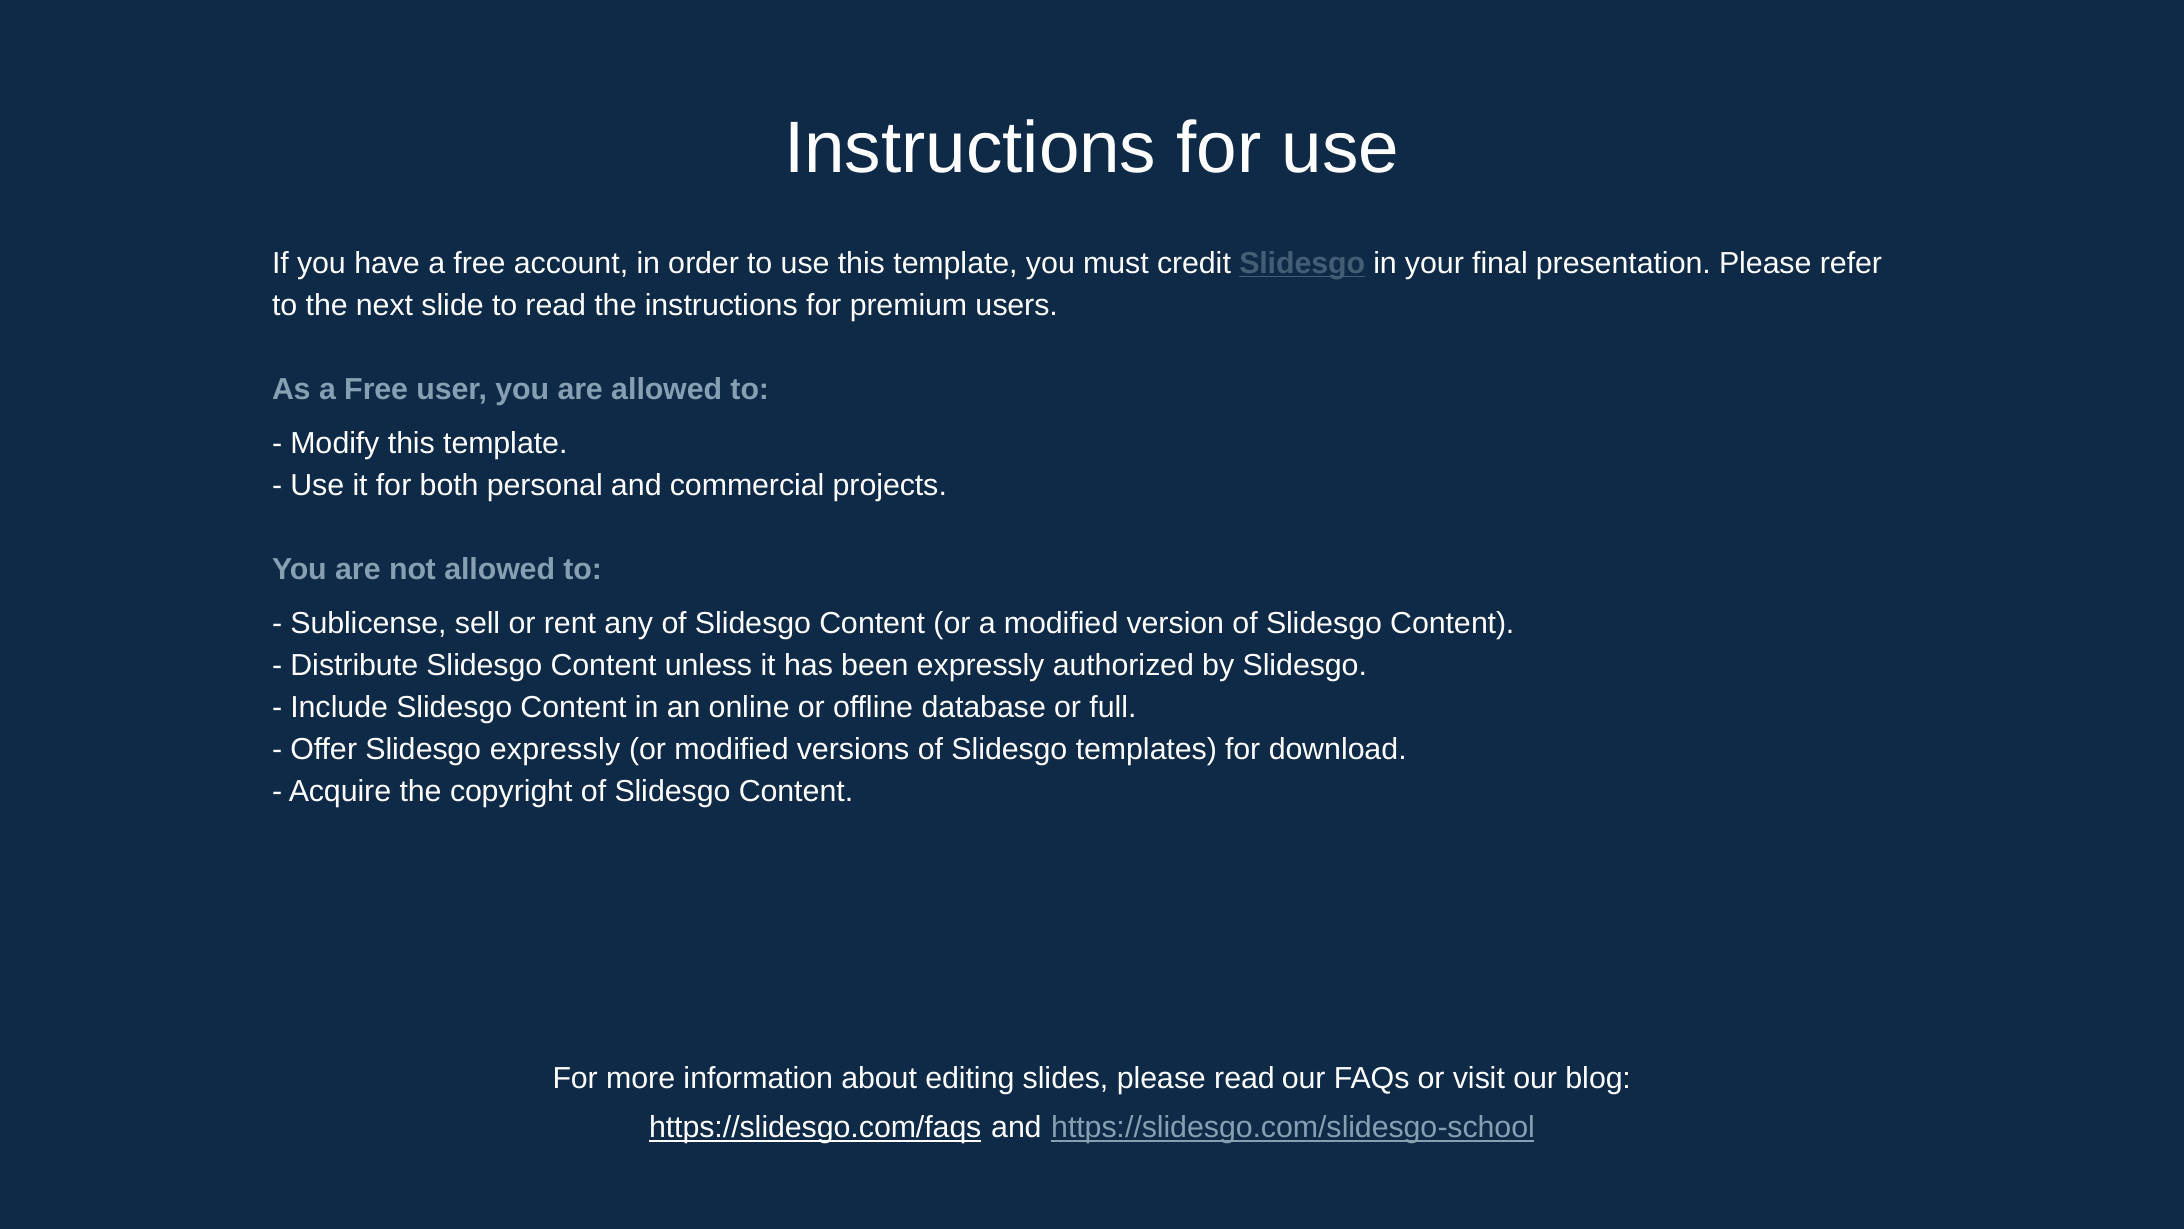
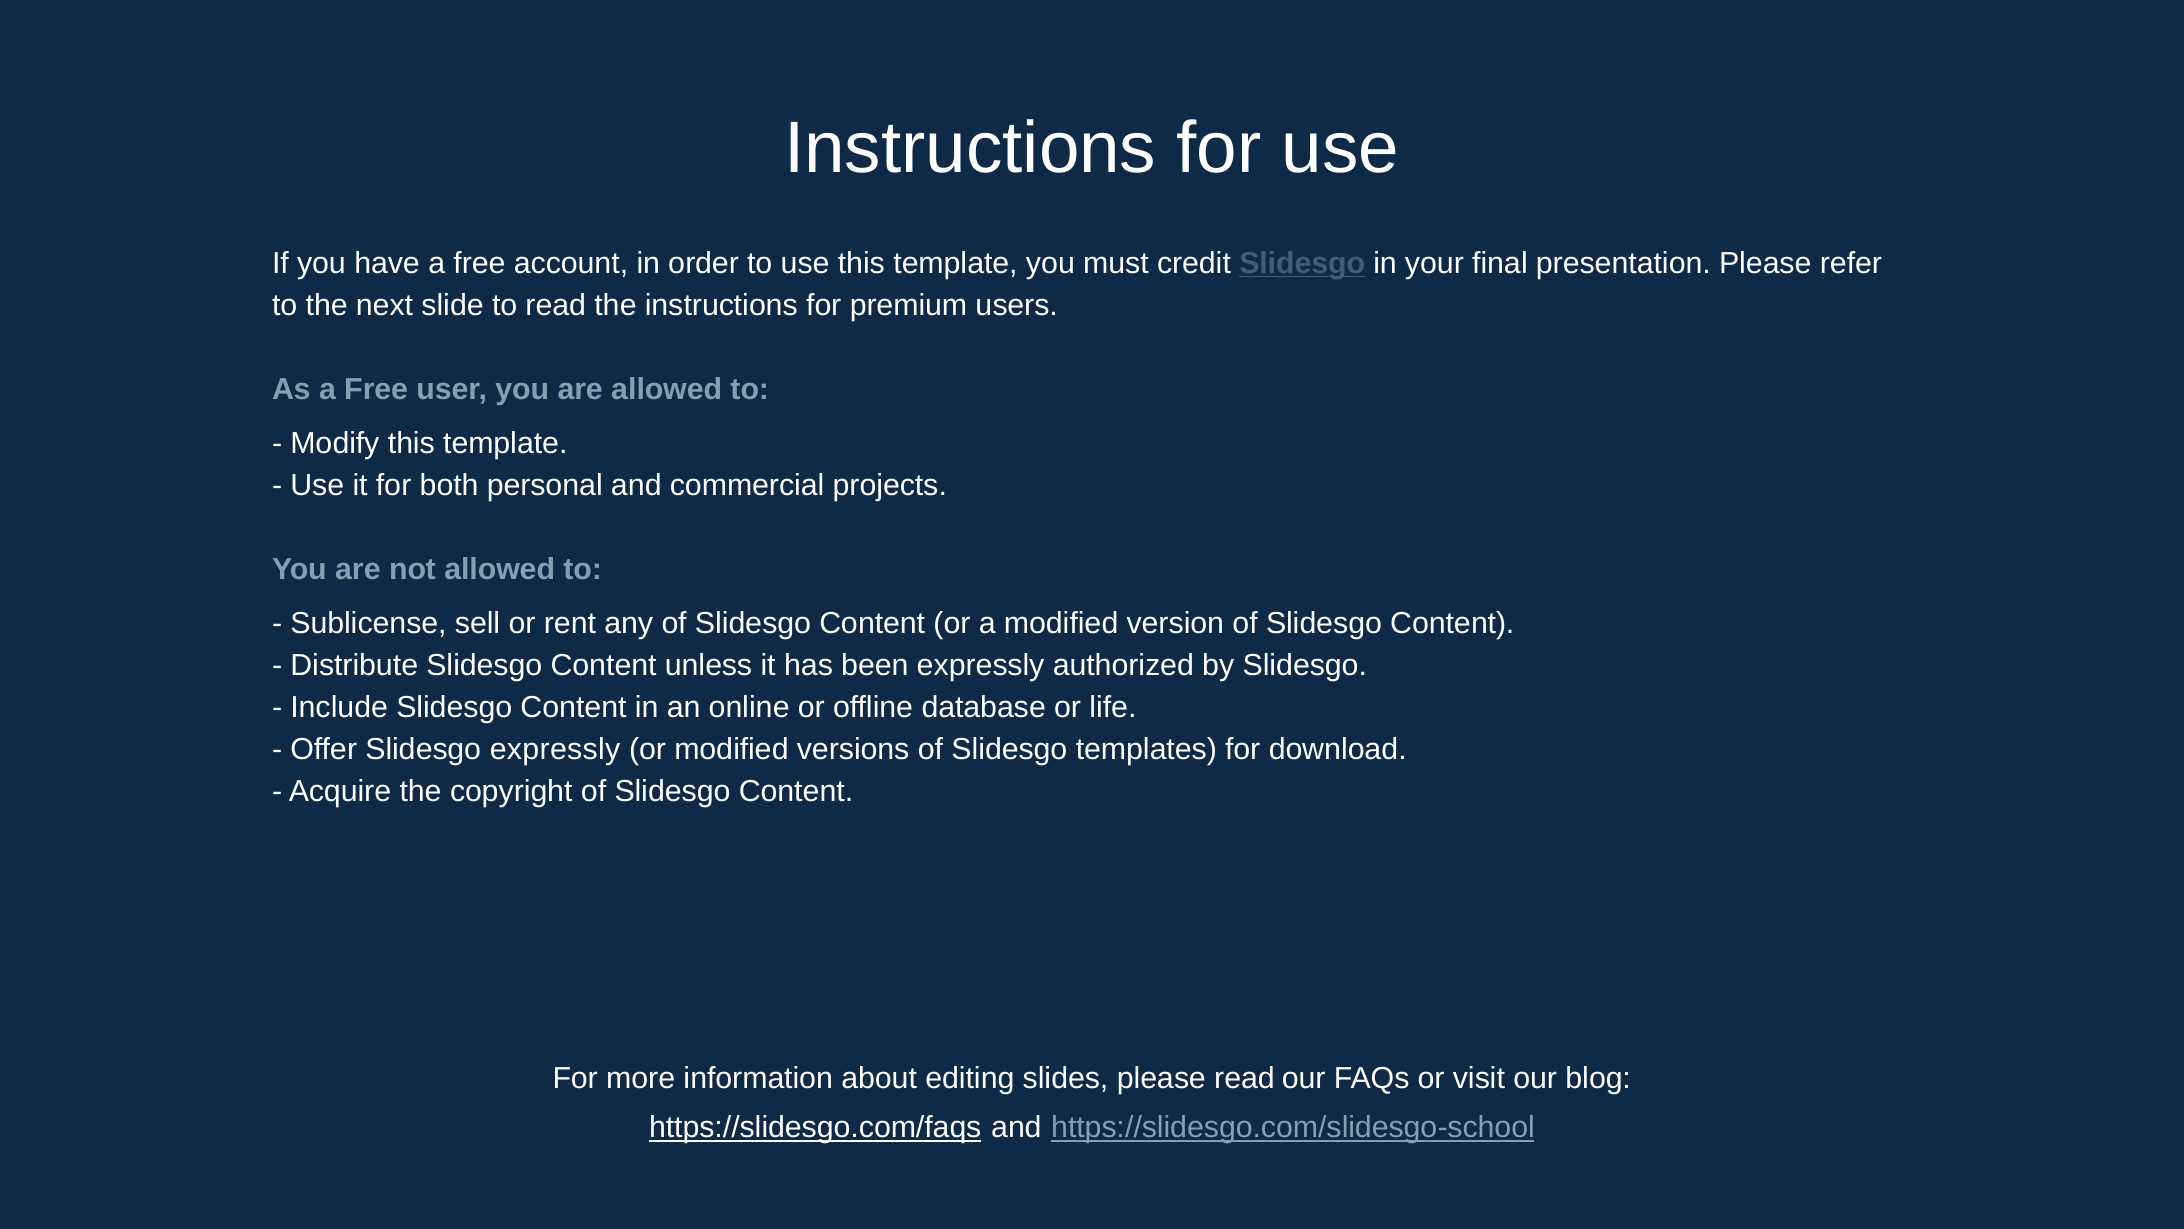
full: full -> life
